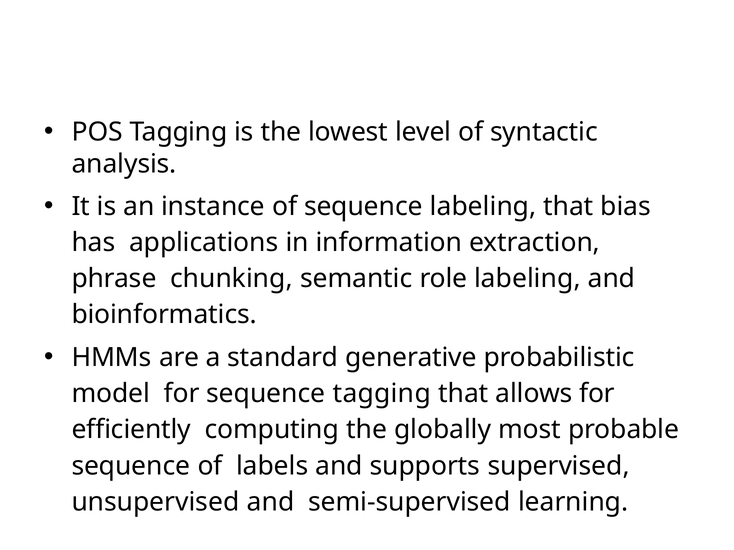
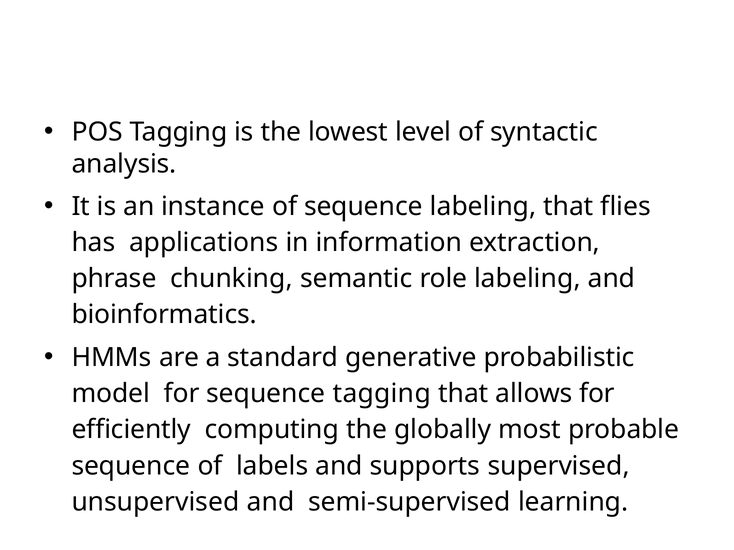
bias: bias -> flies
